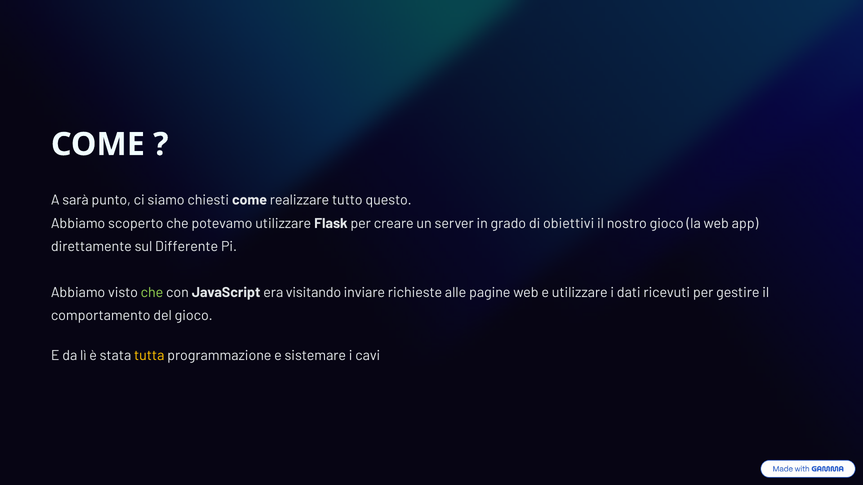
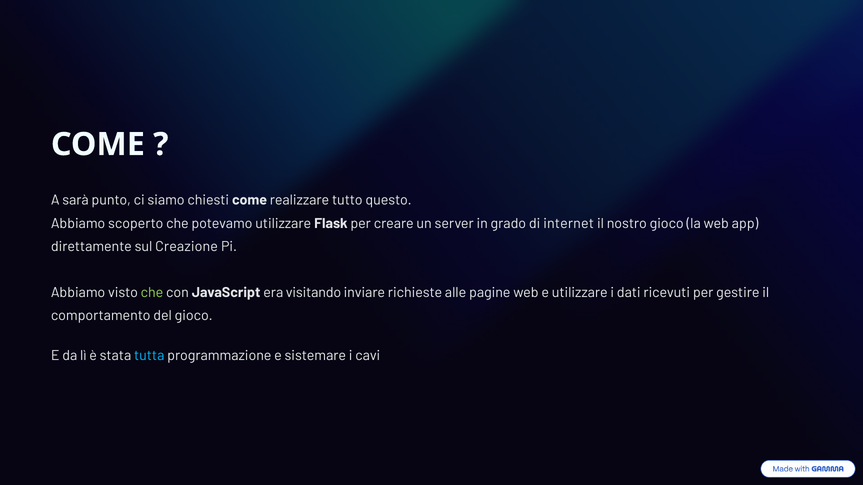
obiettivi: obiettivi -> internet
Differente: Differente -> Creazione
tutta colour: yellow -> light blue
